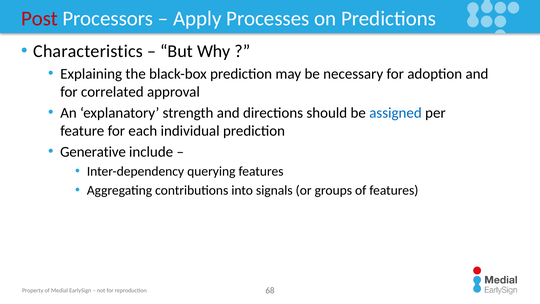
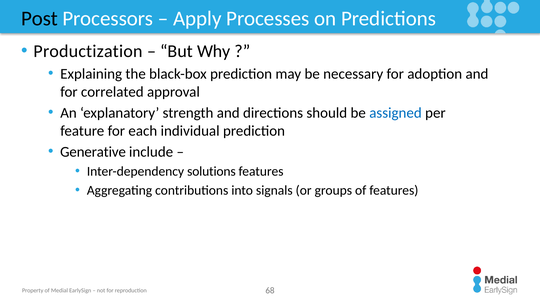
Post colour: red -> black
Characteristics: Characteristics -> Productization
querying: querying -> solutions
